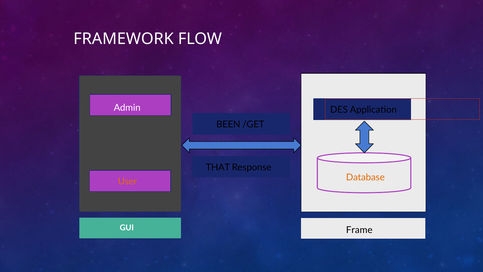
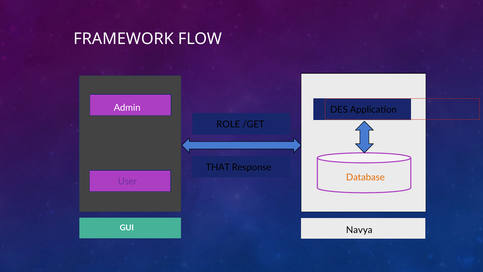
BEEN: BEEN -> ROLE
User colour: orange -> purple
Frame: Frame -> Navya
